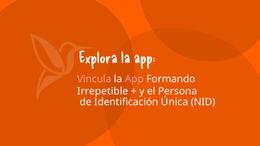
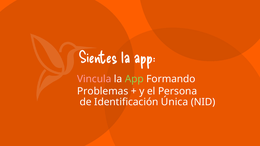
Explora: Explora -> Sientes
App at (134, 79) colour: pink -> light green
Irrepetible: Irrepetible -> Problemas
